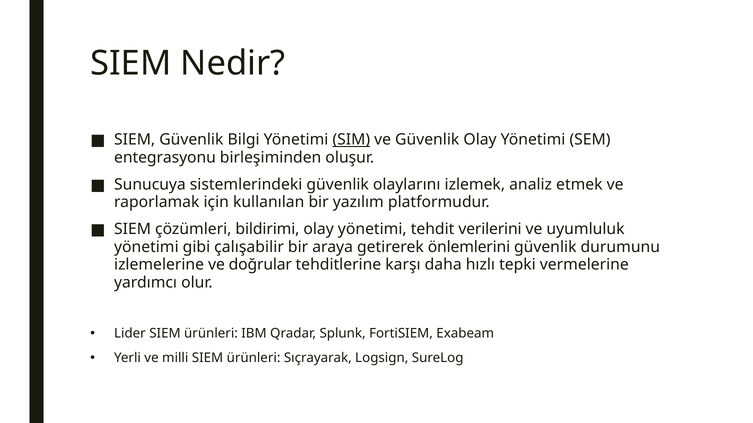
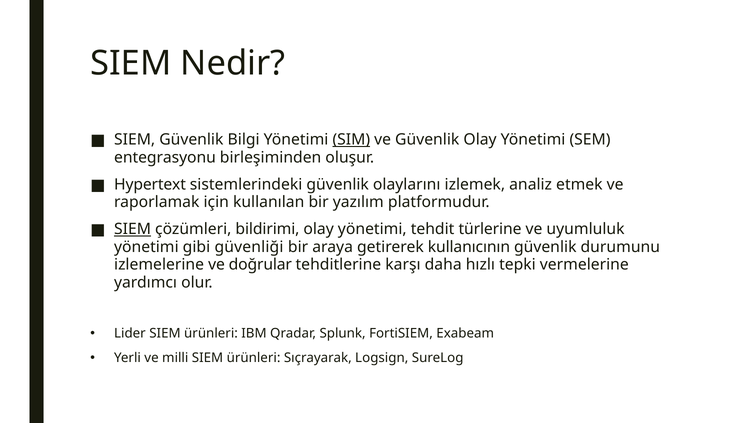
Sunucuya: Sunucuya -> Hypertext
SIEM at (133, 230) underline: none -> present
verilerini: verilerini -> türlerine
çalışabilir: çalışabilir -> güvenliği
önlemlerini: önlemlerini -> kullanıcının
